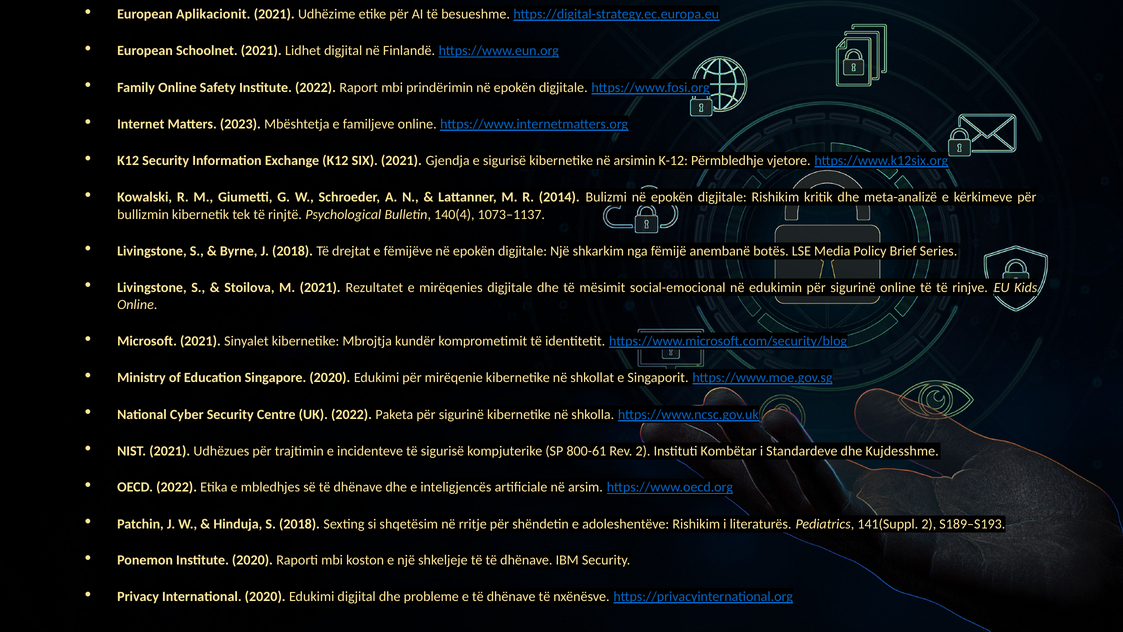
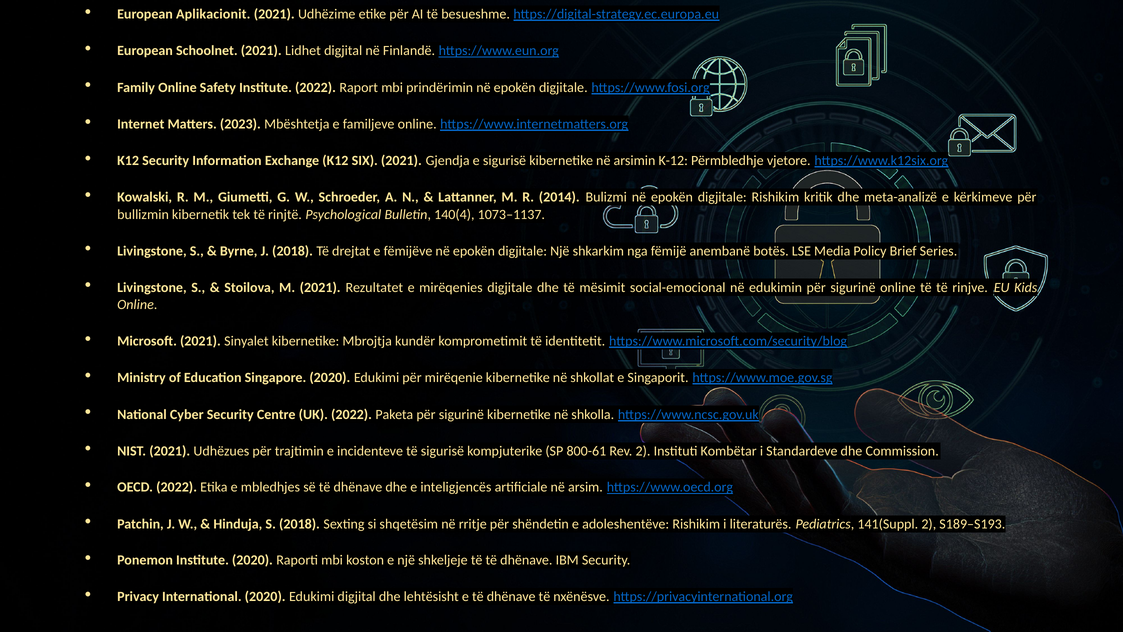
Kujdesshme: Kujdesshme -> Commission
probleme: probleme -> lehtësisht
